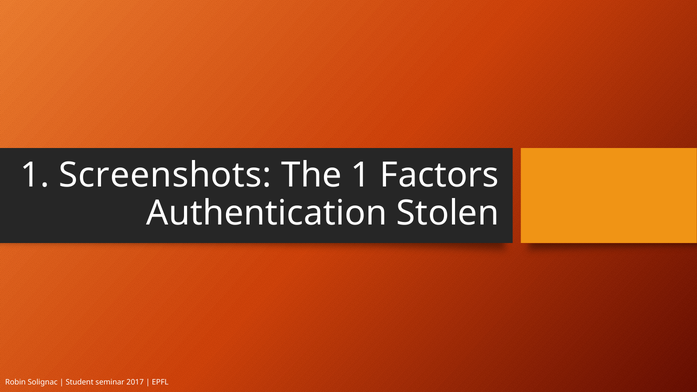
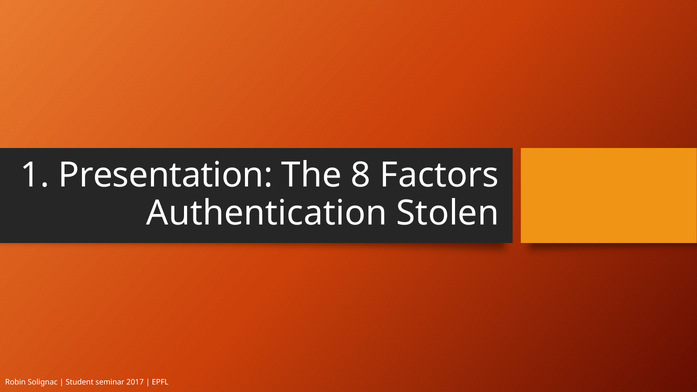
Screenshots: Screenshots -> Presentation
The 1: 1 -> 8
